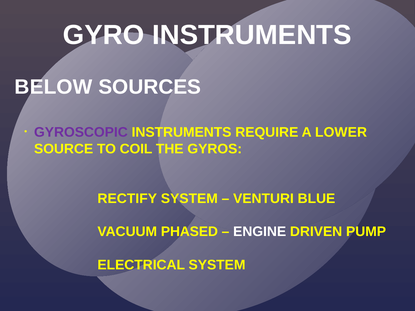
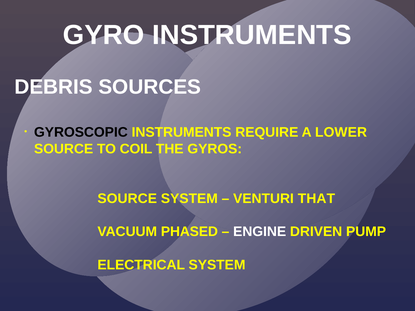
BELOW: BELOW -> DEBRIS
GYROSCOPIC colour: purple -> black
RECTIFY at (127, 199): RECTIFY -> SOURCE
BLUE: BLUE -> THAT
